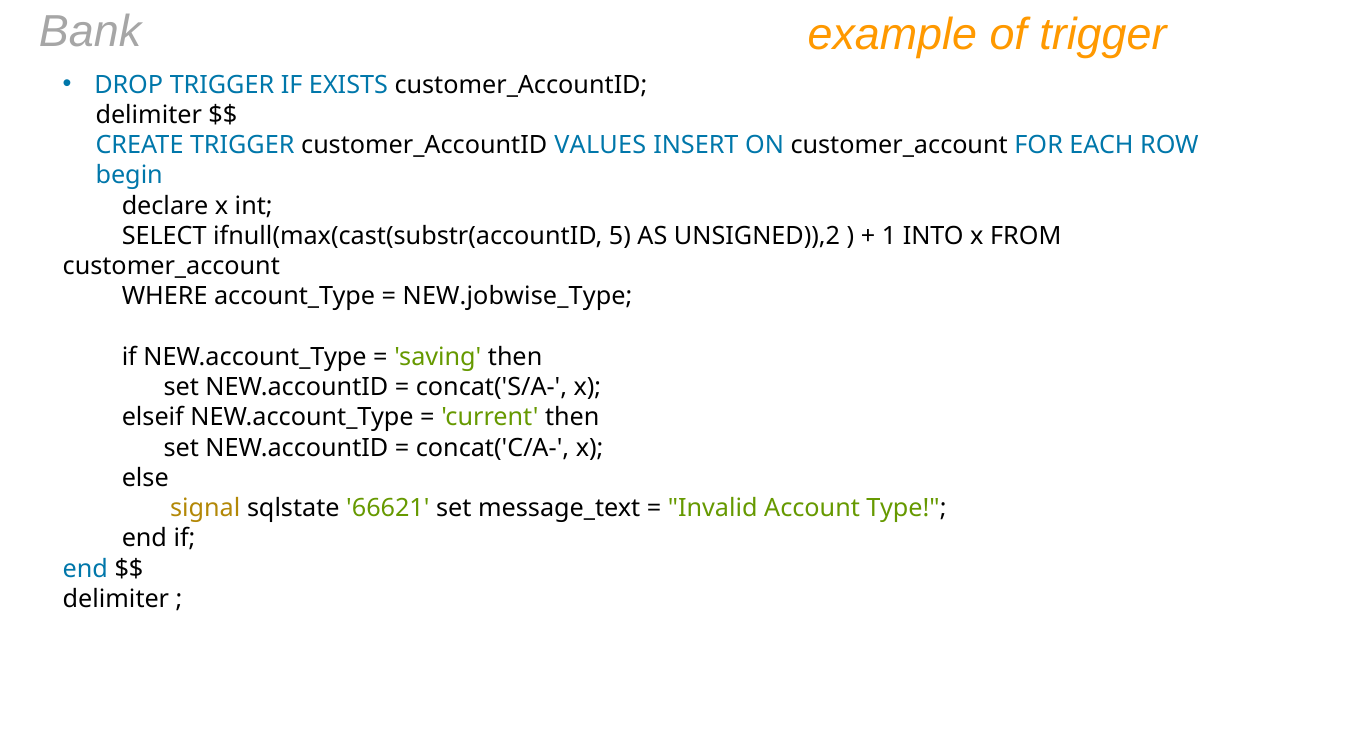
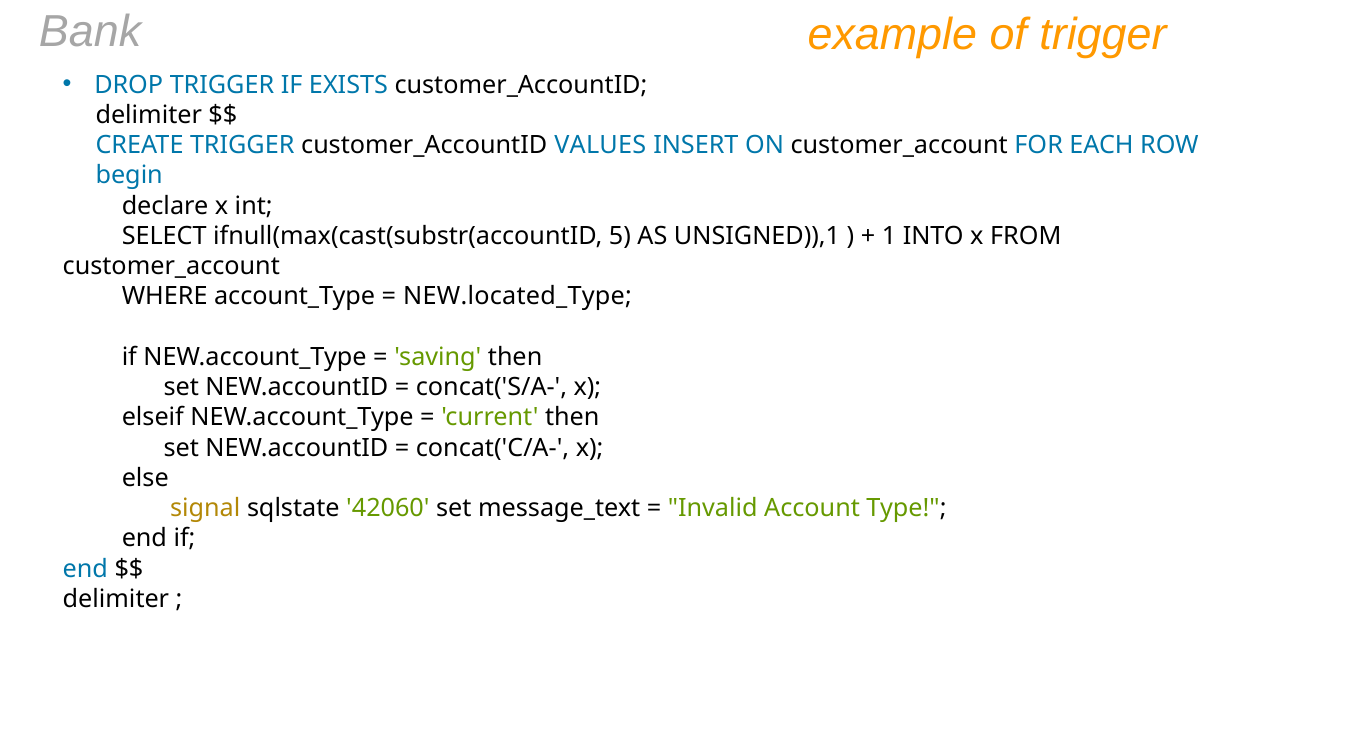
UNSIGNED)),2: UNSIGNED)),2 -> UNSIGNED)),1
NEW.jobwise_Type: NEW.jobwise_Type -> NEW.located_Type
66621: 66621 -> 42060
